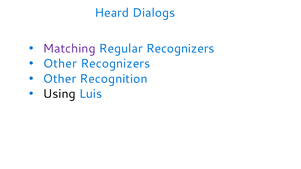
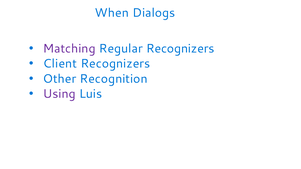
Heard: Heard -> When
Other at (60, 64): Other -> Client
Using colour: black -> purple
